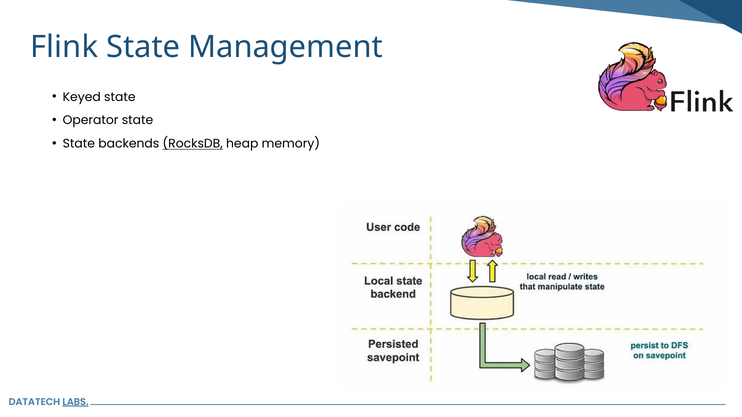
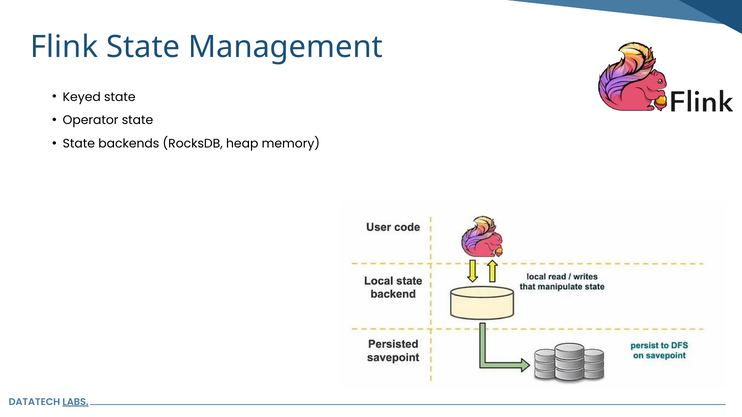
RocksDB underline: present -> none
